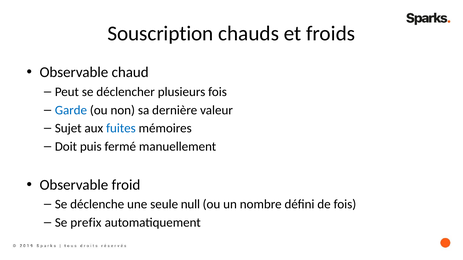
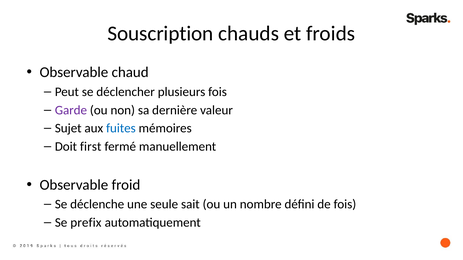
Garde colour: blue -> purple
puis: puis -> first
null: null -> sait
